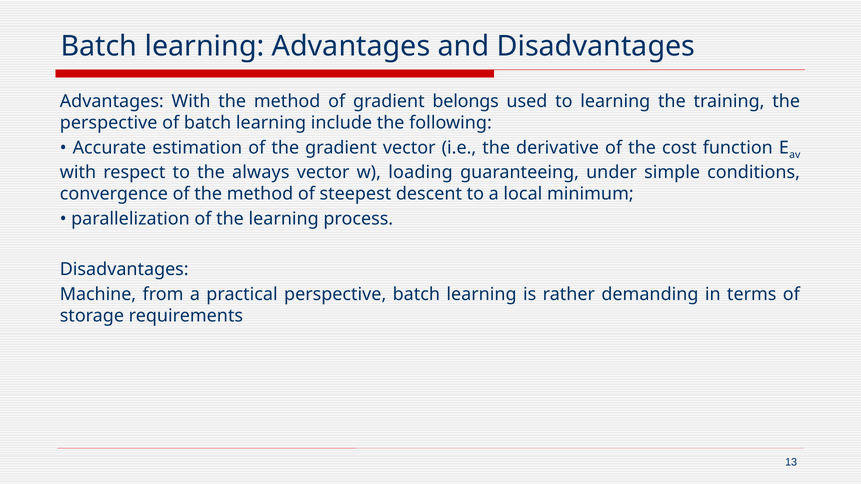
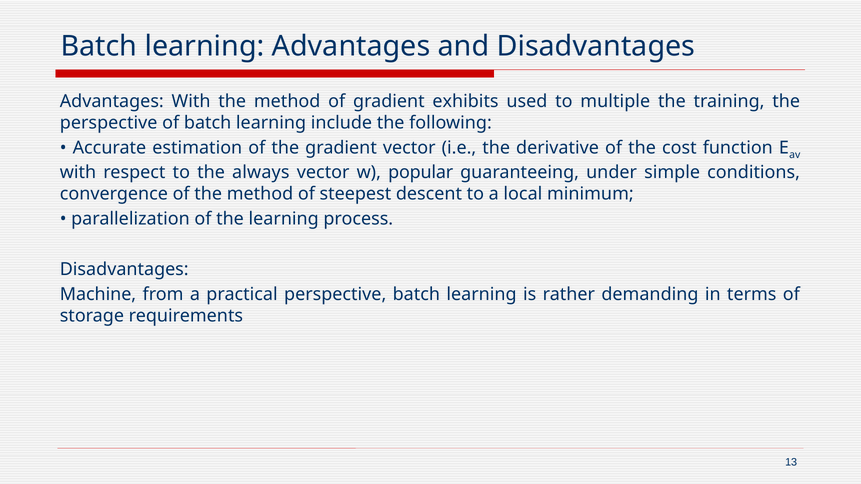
belongs: belongs -> exhibits
to learning: learning -> multiple
loading: loading -> popular
